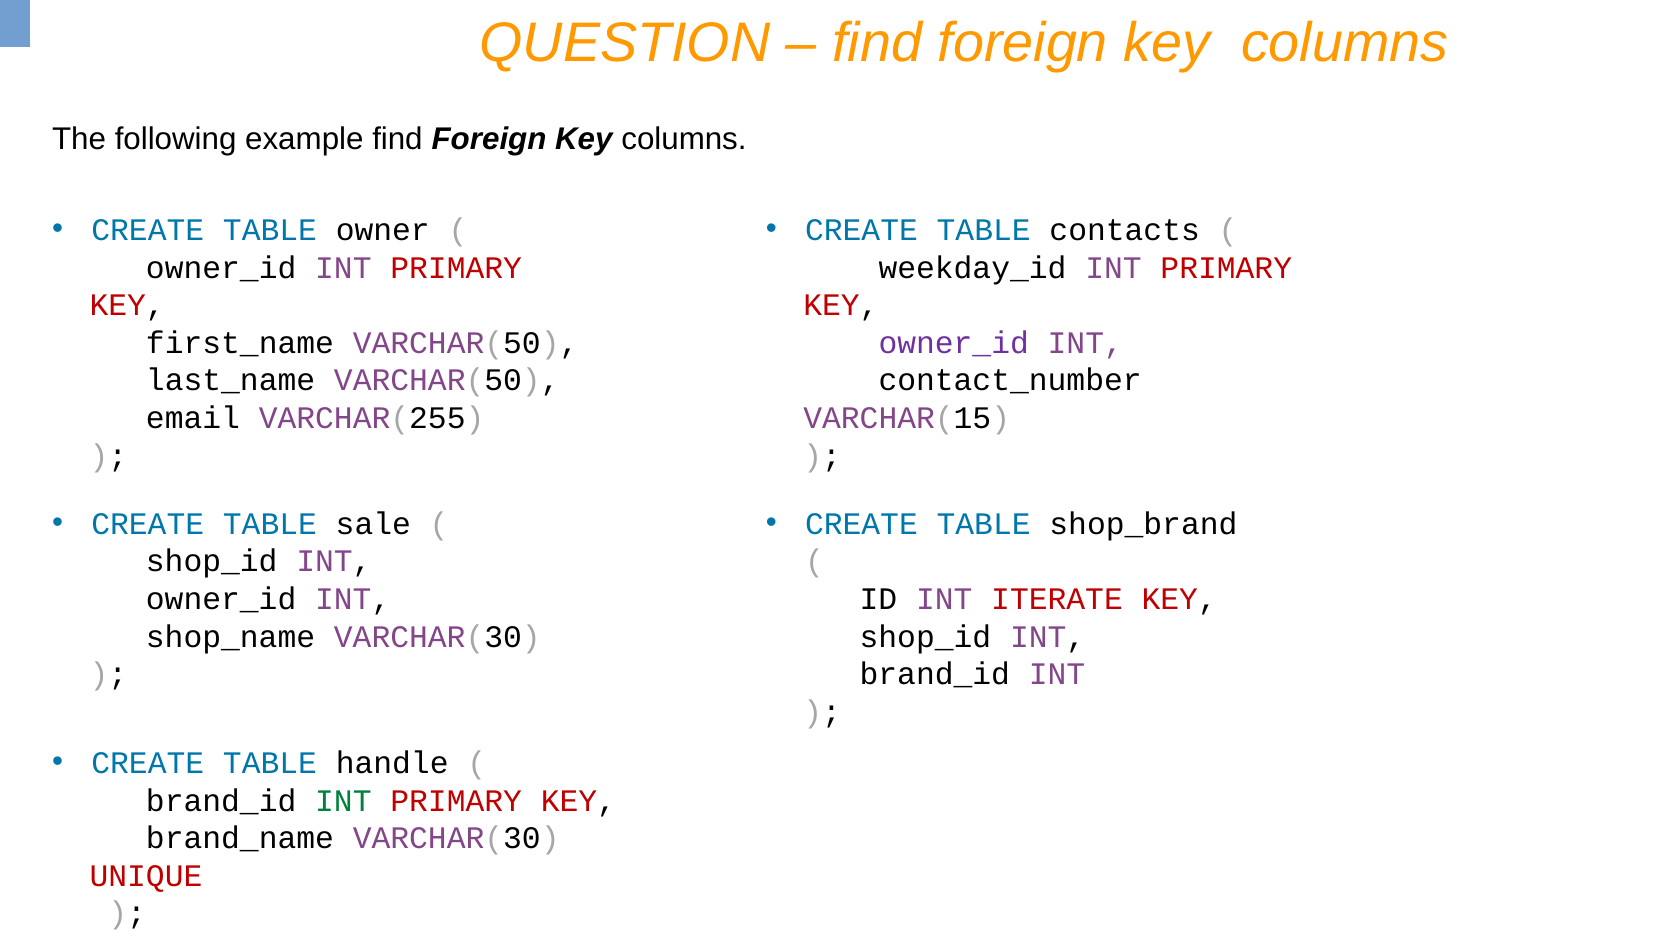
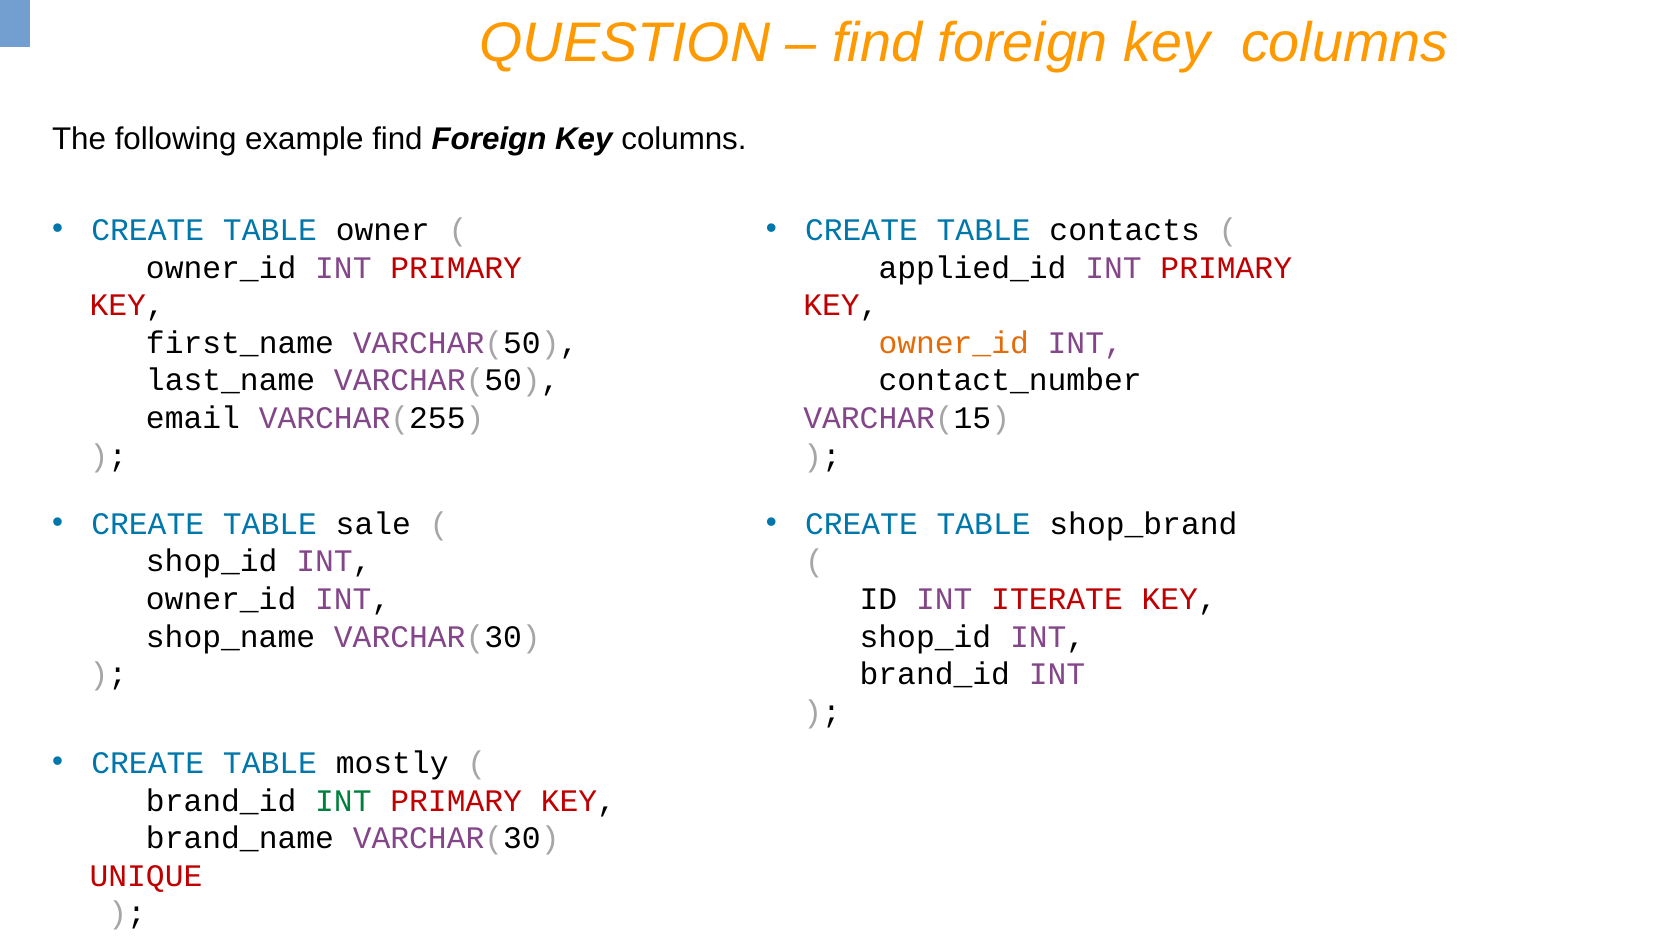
weekday_id: weekday_id -> applied_id
owner_id at (954, 343) colour: purple -> orange
handle: handle -> mostly
